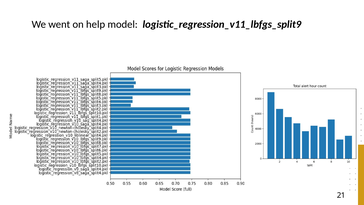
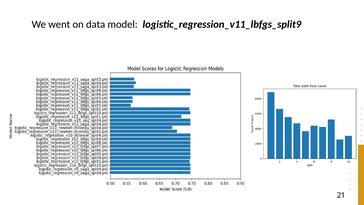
help: help -> data
